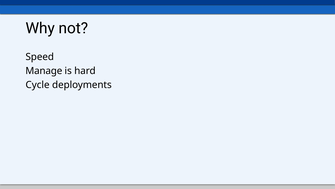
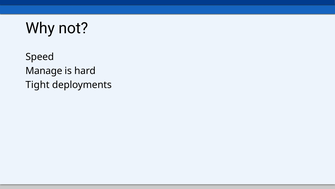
Cycle: Cycle -> Tight
